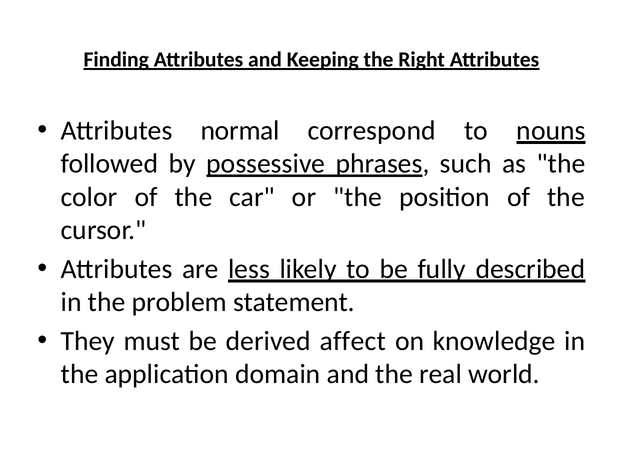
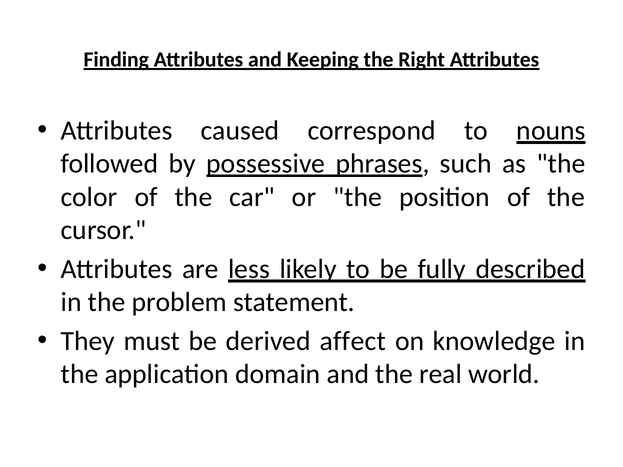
normal: normal -> caused
